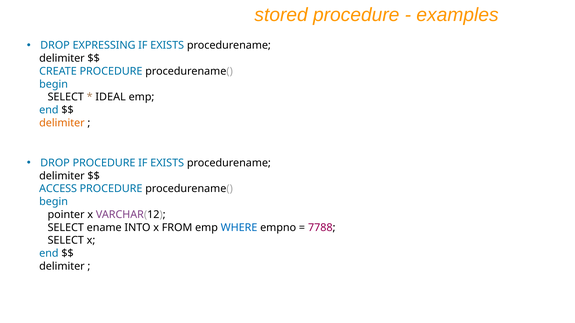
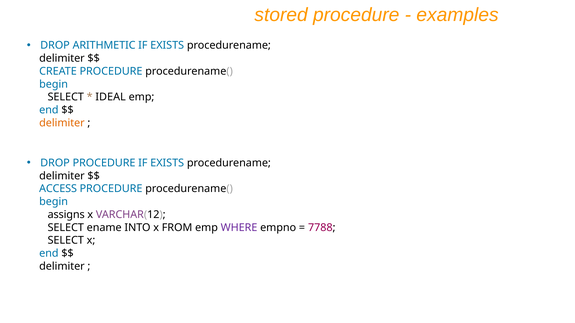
EXPRESSING: EXPRESSING -> ARITHMETIC
pointer: pointer -> assigns
WHERE colour: blue -> purple
